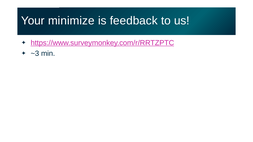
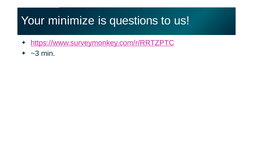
feedback: feedback -> questions
